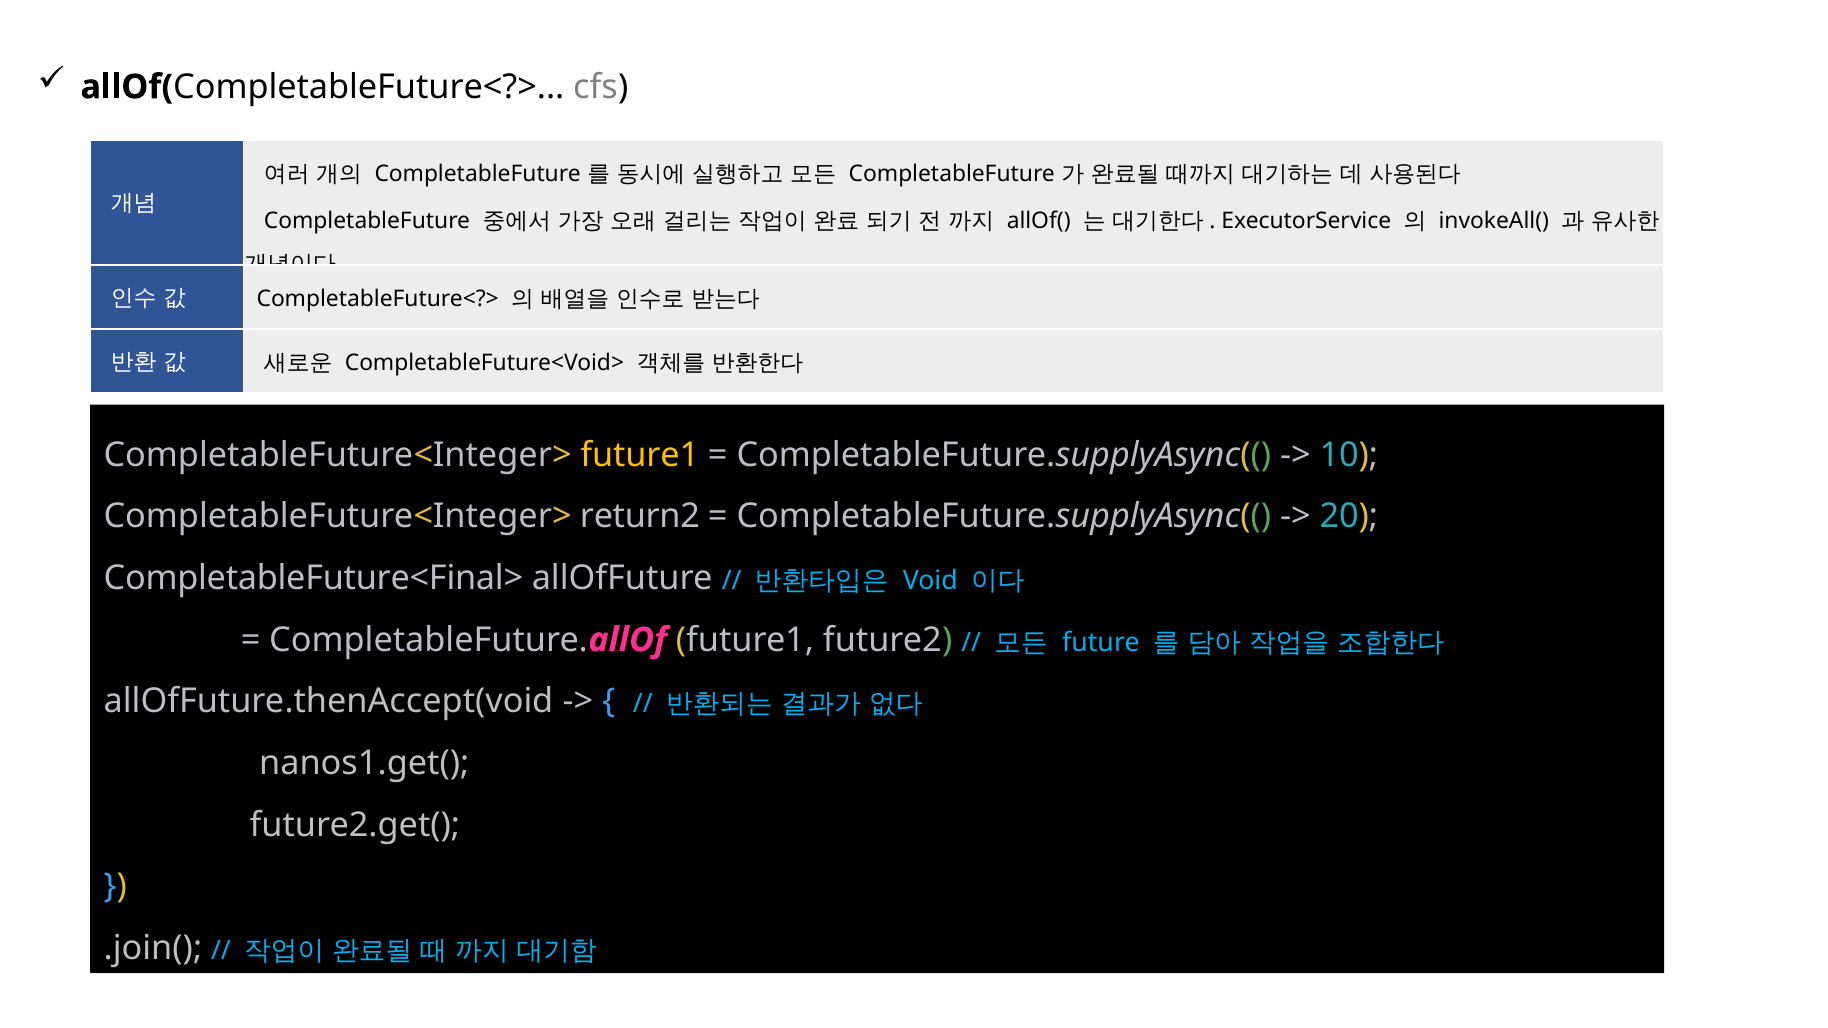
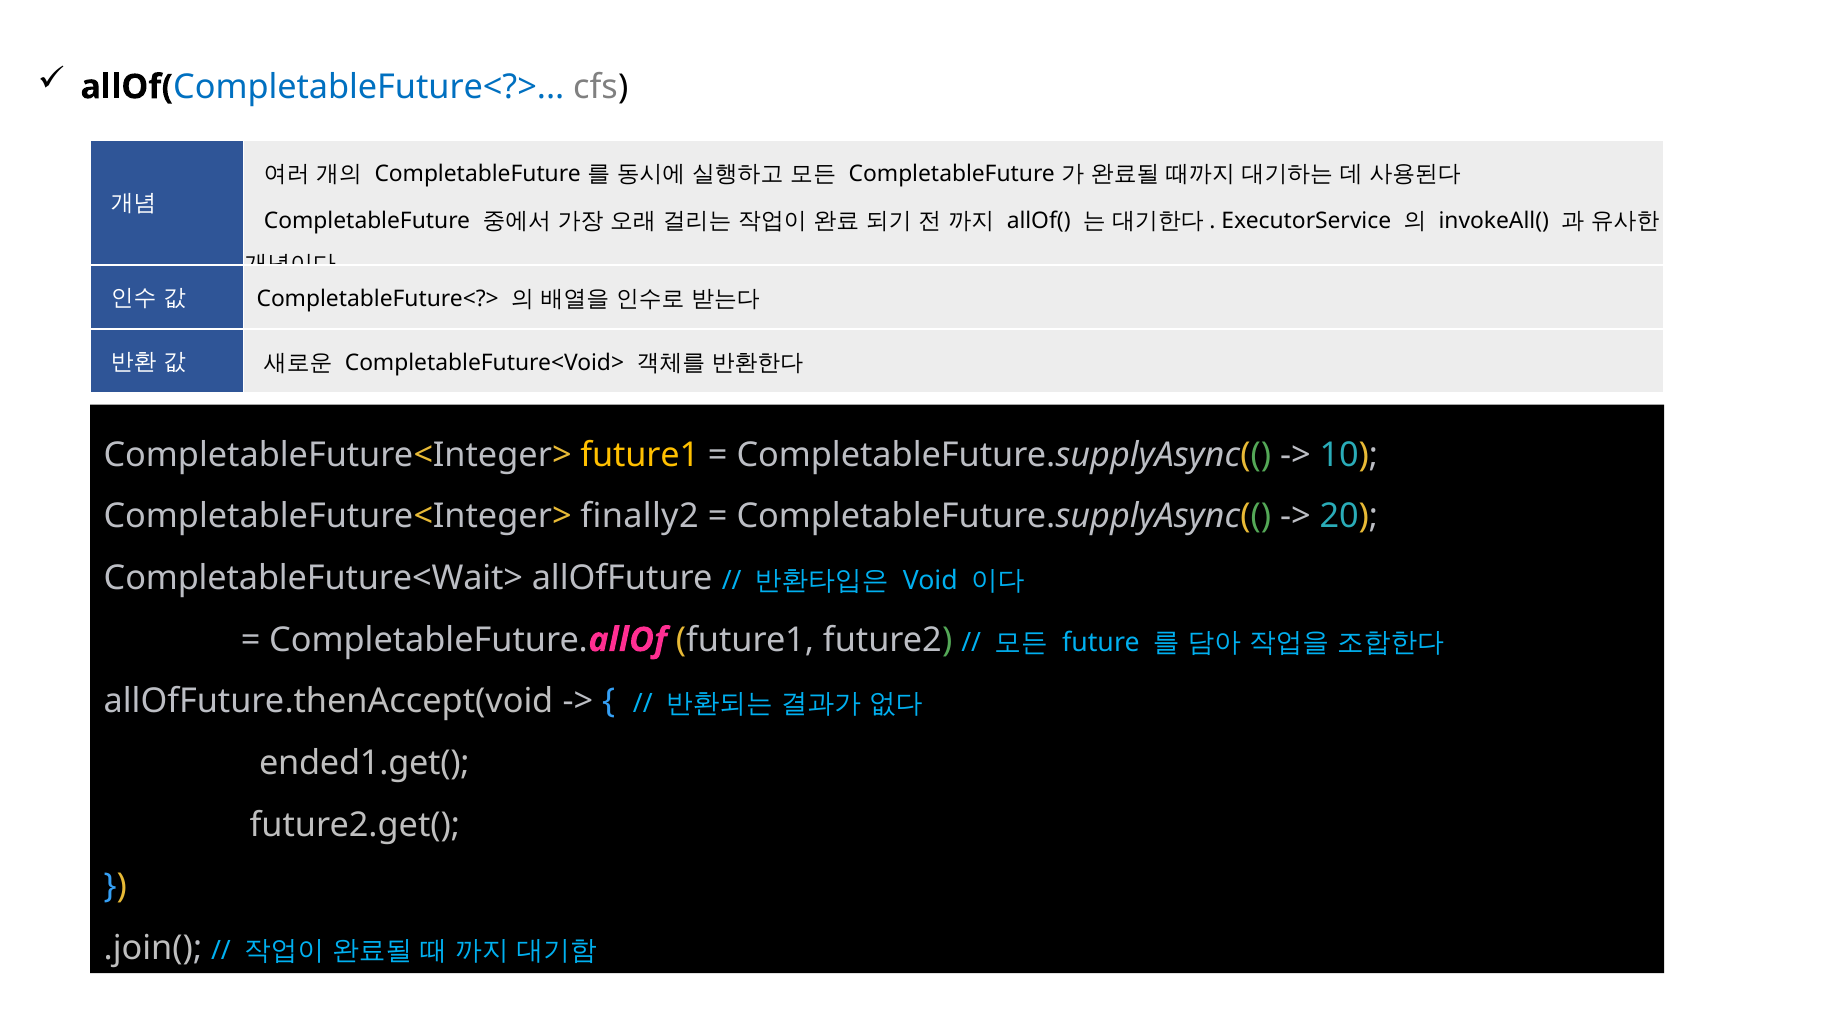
CompletableFuture<?> at (369, 87) colour: black -> blue
return2: return2 -> finally2
CompletableFuture<Final>: CompletableFuture<Final> -> CompletableFuture<Wait>
nanos1.get(: nanos1.get( -> ended1.get(
